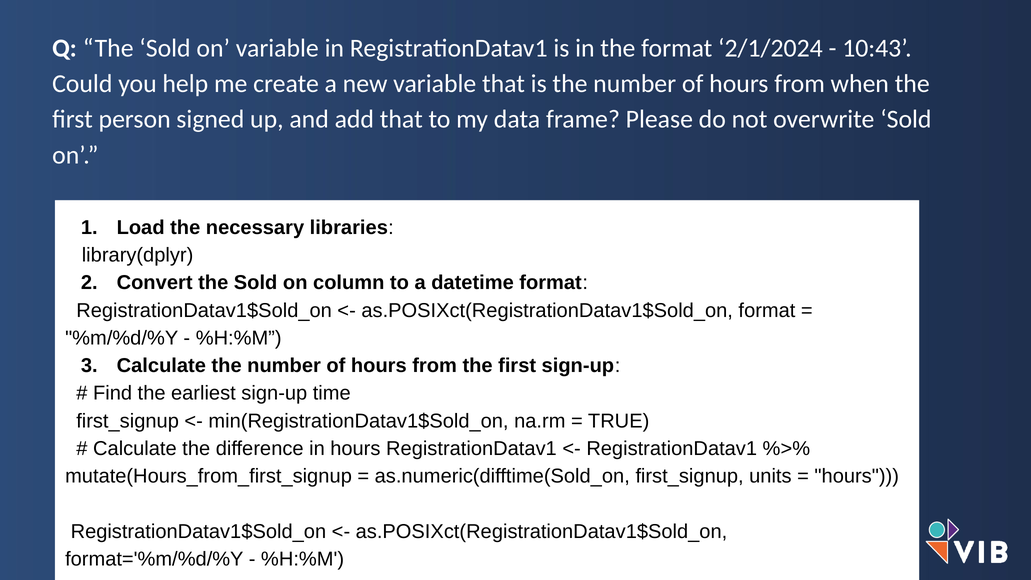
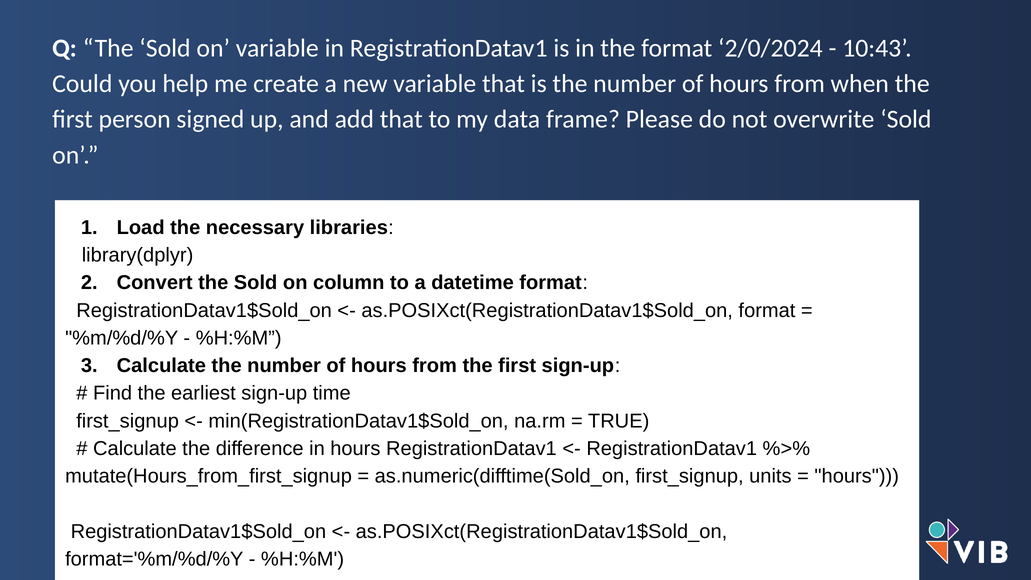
2/1/2024: 2/1/2024 -> 2/0/2024
